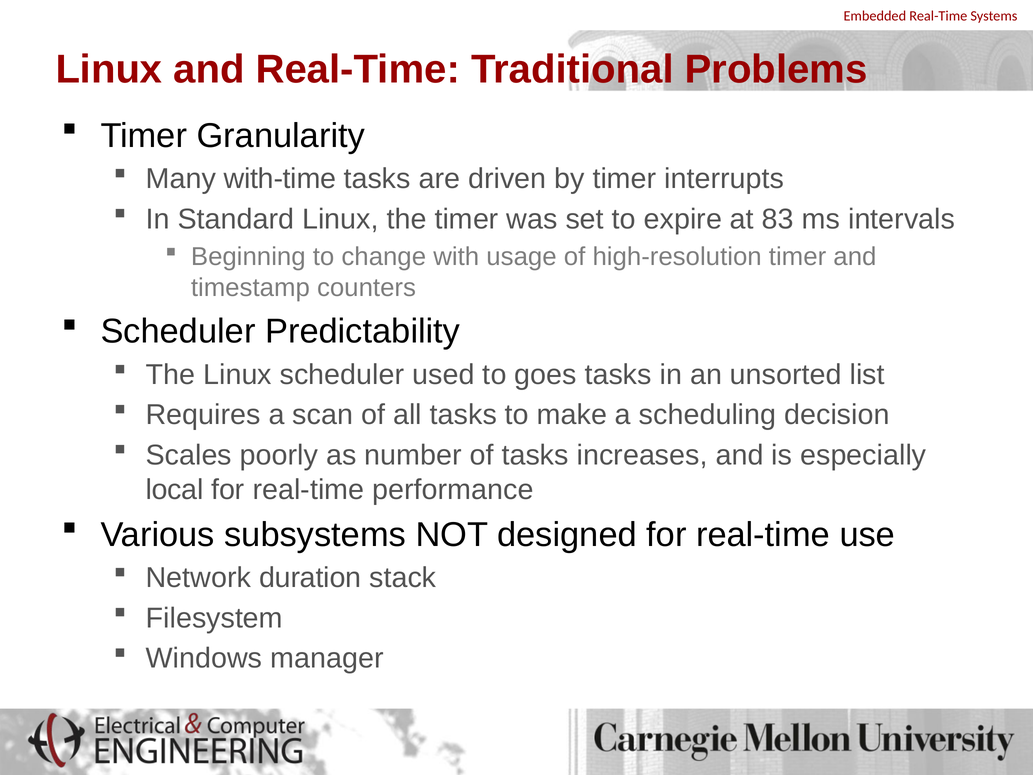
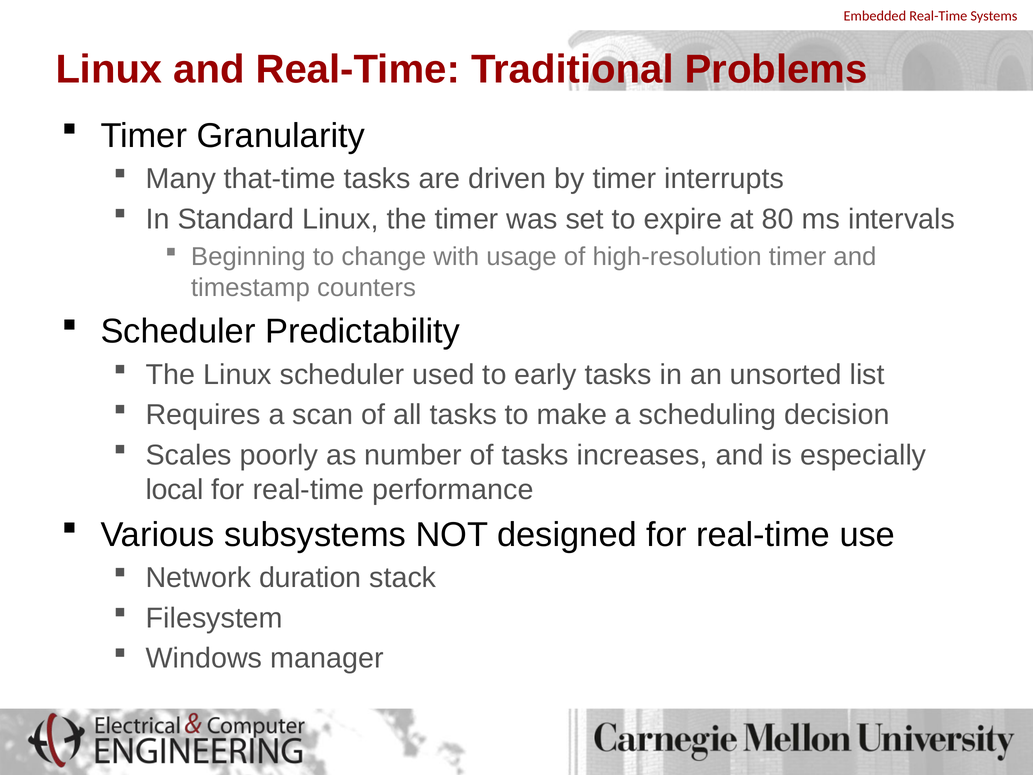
with-time: with-time -> that-time
83: 83 -> 80
goes: goes -> early
